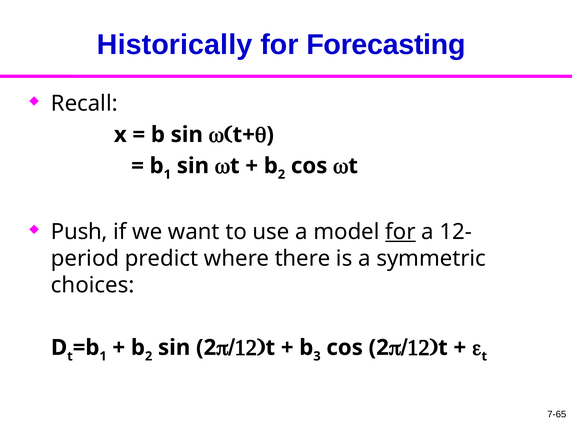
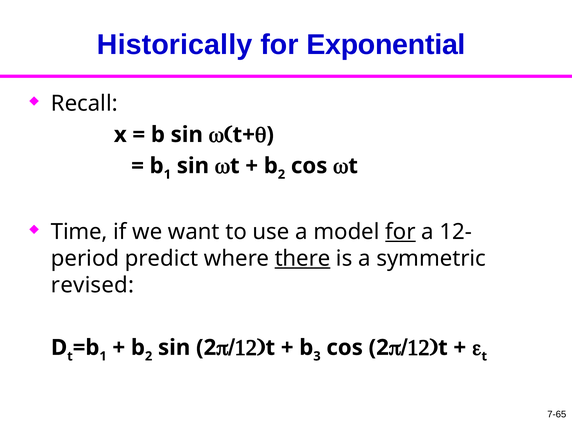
Forecasting: Forecasting -> Exponential
Push: Push -> Time
there underline: none -> present
choices: choices -> revised
